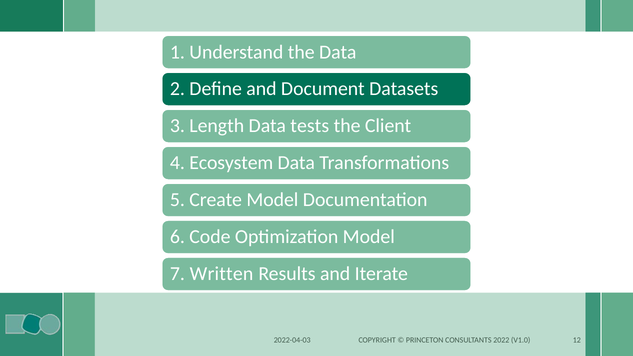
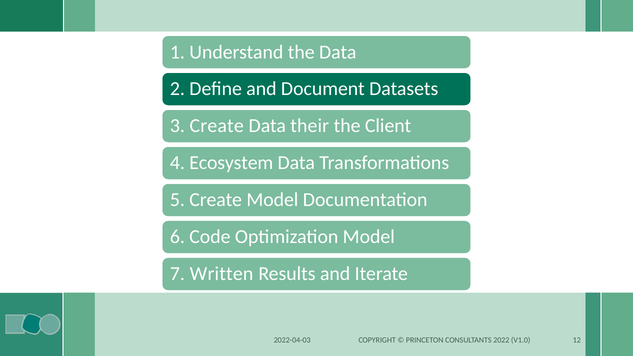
3 Length: Length -> Create
tests: tests -> their
